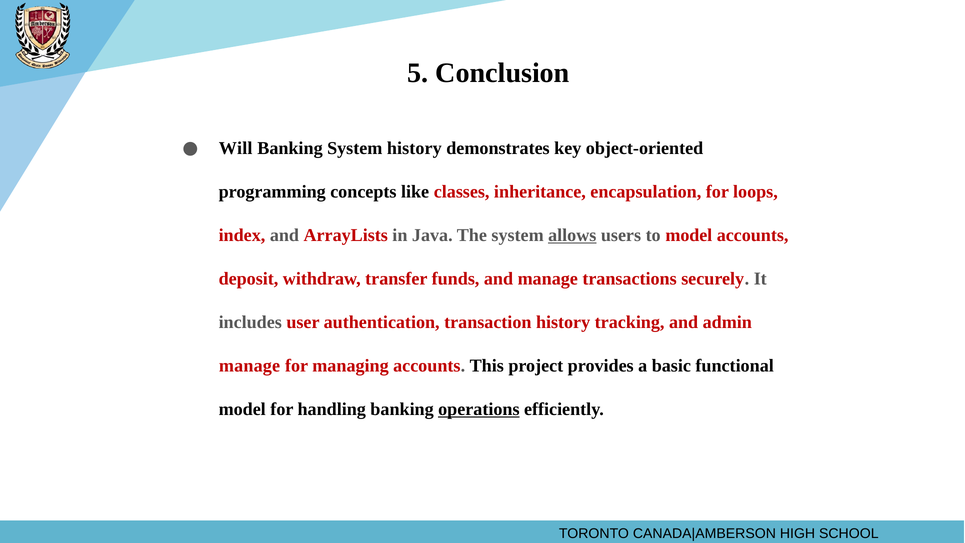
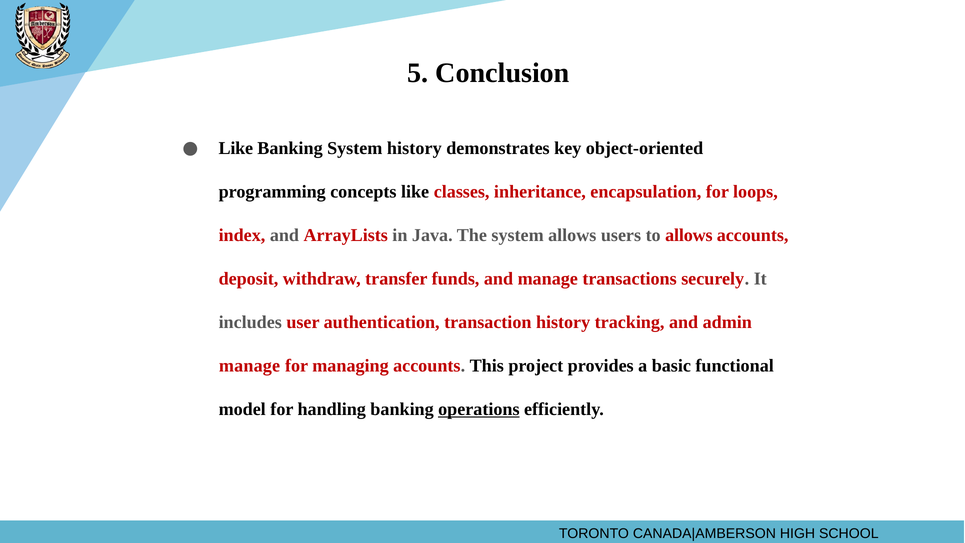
Will at (236, 148): Will -> Like
allows at (572, 235) underline: present -> none
to model: model -> allows
